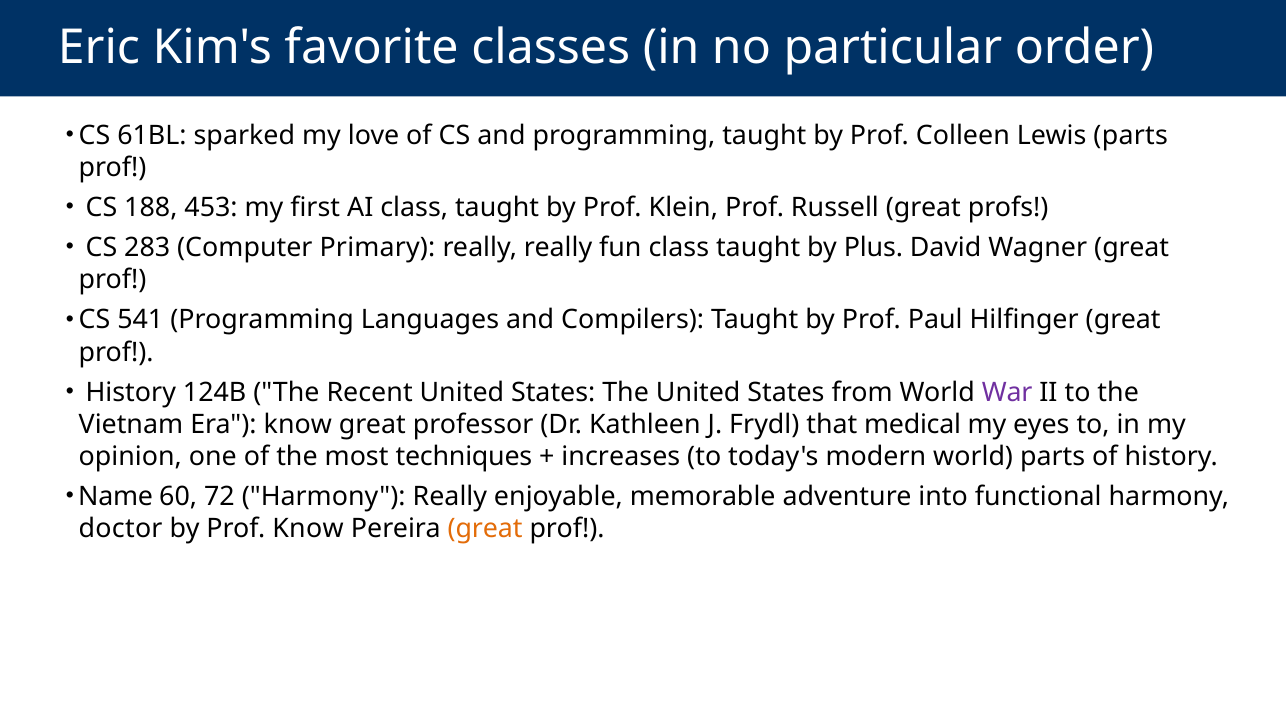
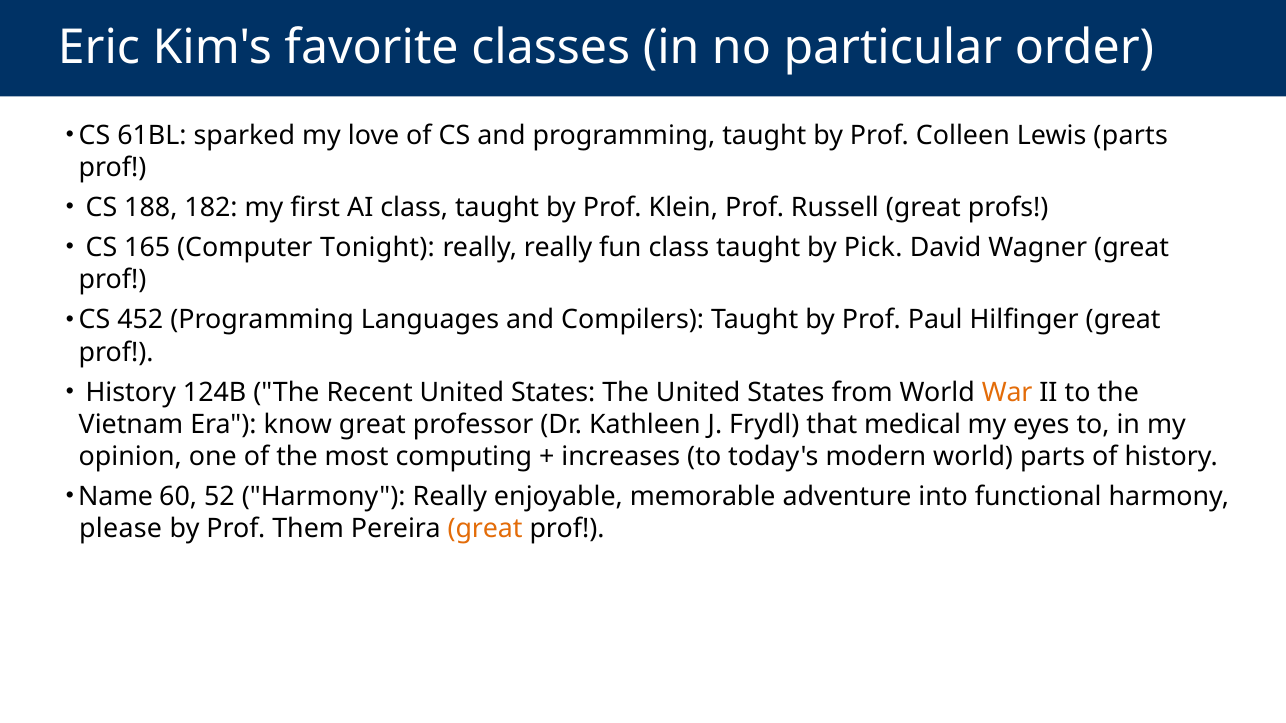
453: 453 -> 182
283: 283 -> 165
Primary: Primary -> Tonight
Plus: Plus -> Pick
541: 541 -> 452
War colour: purple -> orange
techniques: techniques -> computing
72: 72 -> 52
doctor: doctor -> please
Prof Know: Know -> Them
